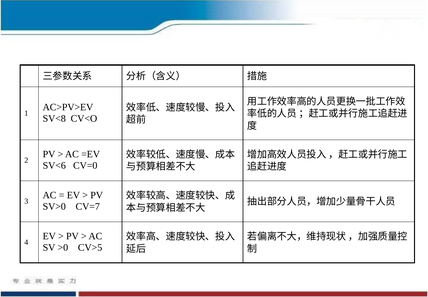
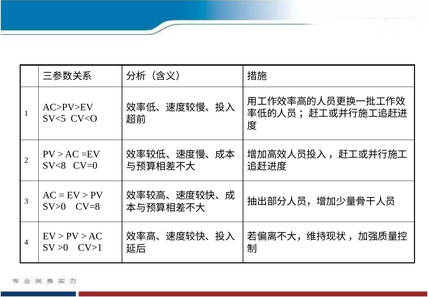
SV<8: SV<8 -> SV<5
SV<6: SV<6 -> SV<8
CV=7: CV=7 -> CV=8
CV>5: CV>5 -> CV>1
